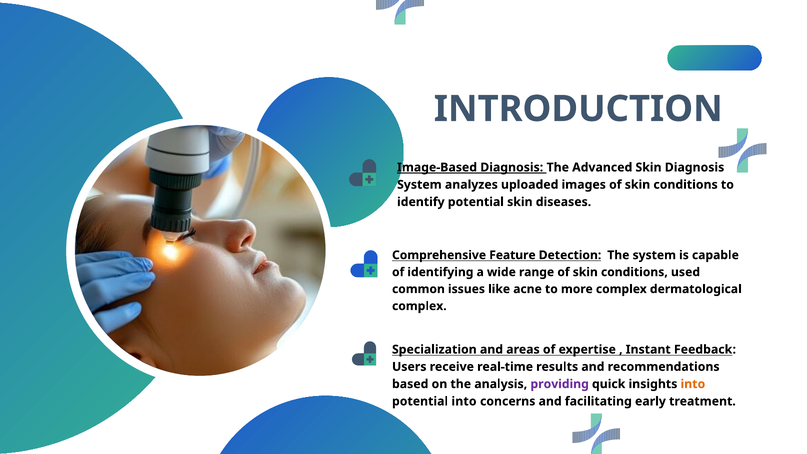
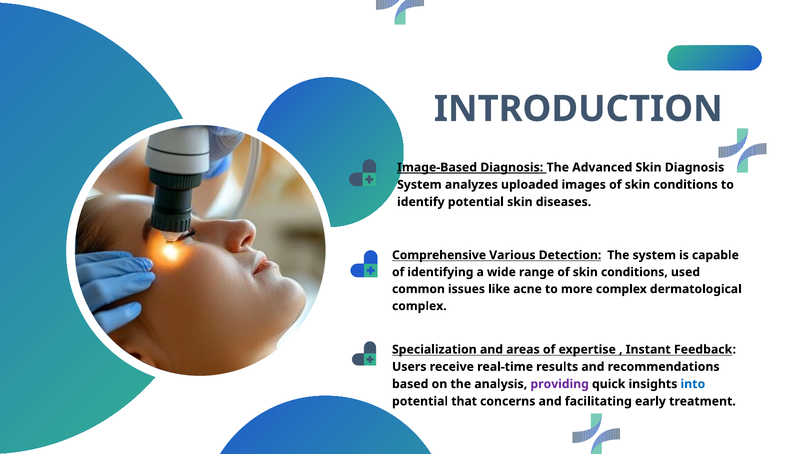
Feature: Feature -> Various
into at (693, 384) colour: orange -> blue
potential into: into -> that
